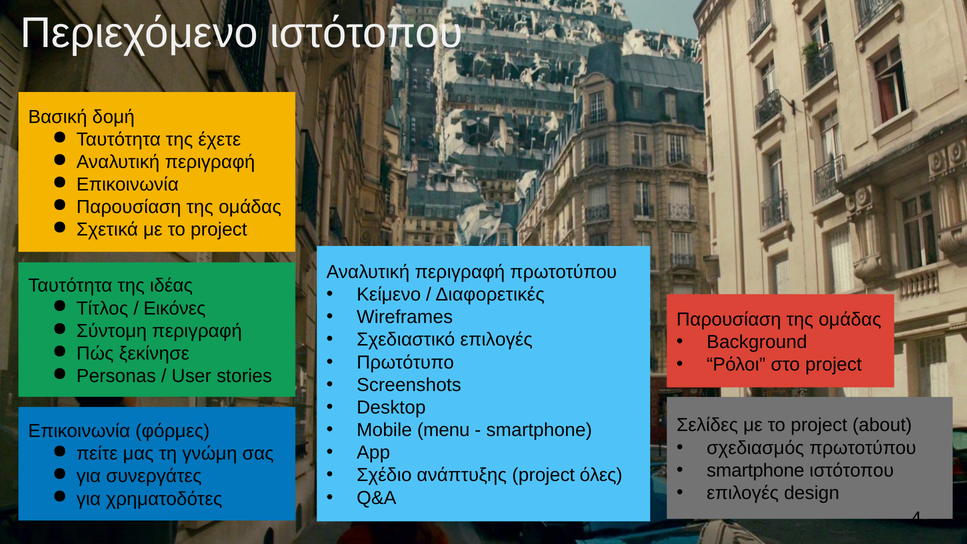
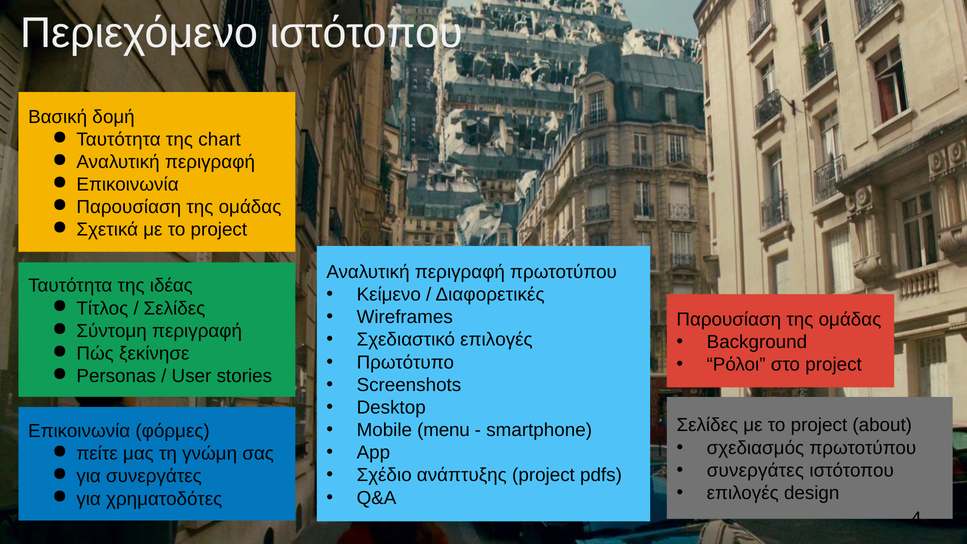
έχετε: έχετε -> chart
Εικόνες at (175, 308): Εικόνες -> Σελίδες
smartphone at (756, 470): smartphone -> συνεργάτες
όλες: όλες -> pdfs
